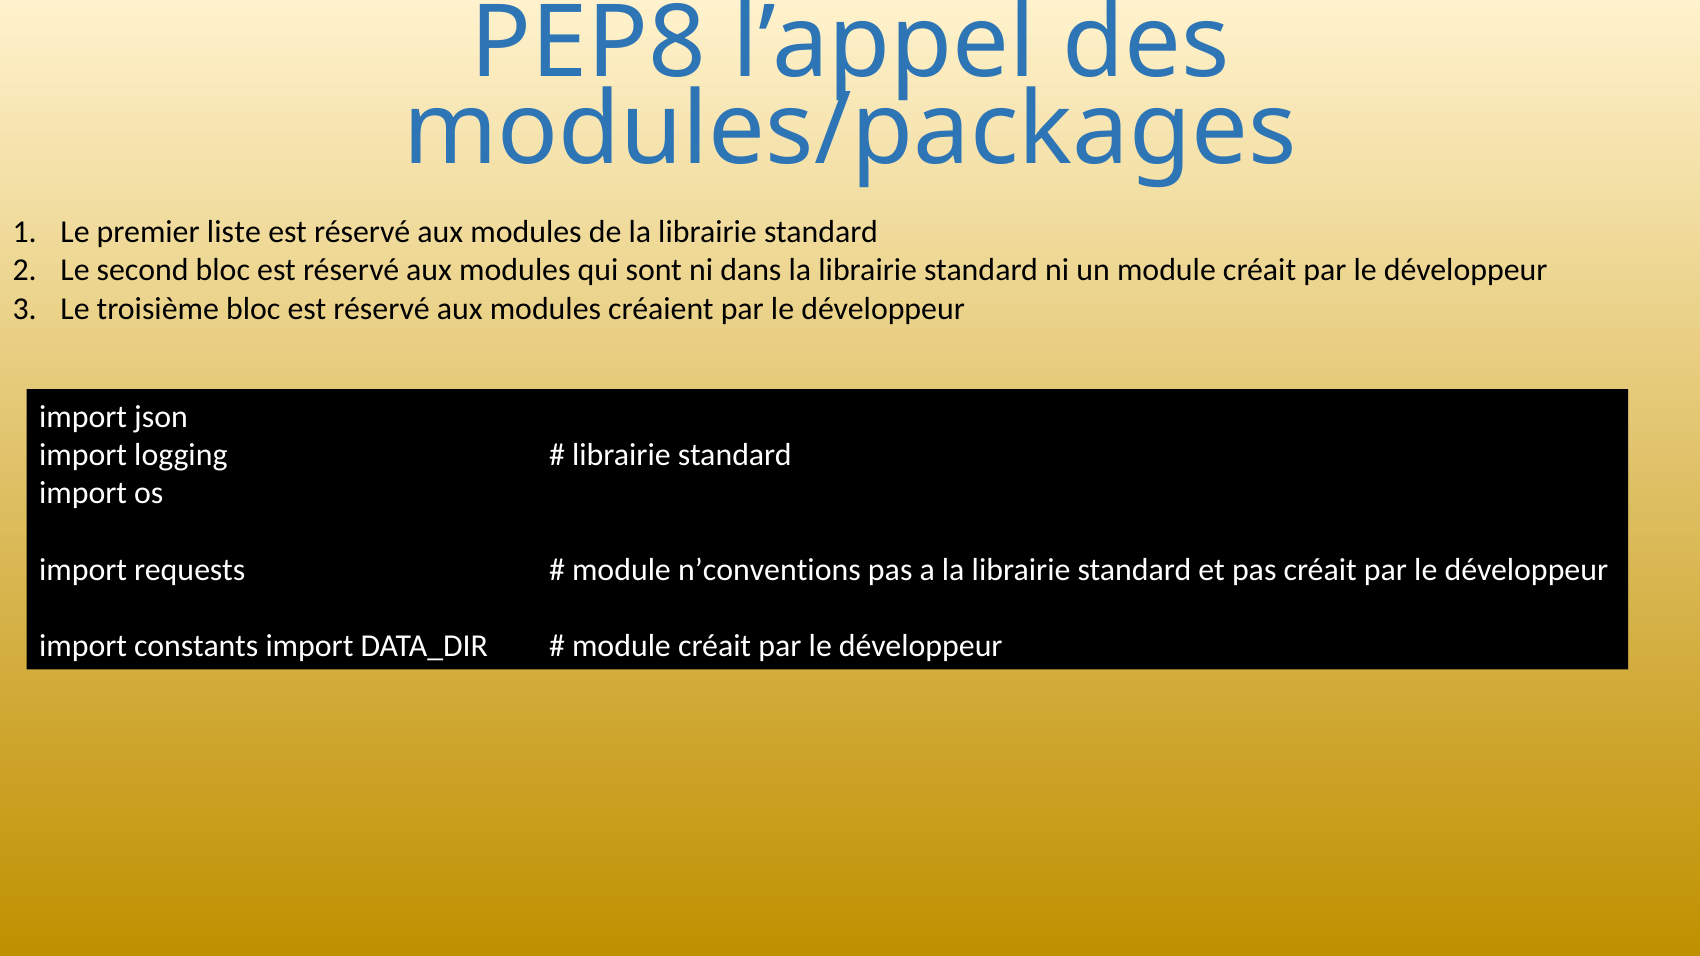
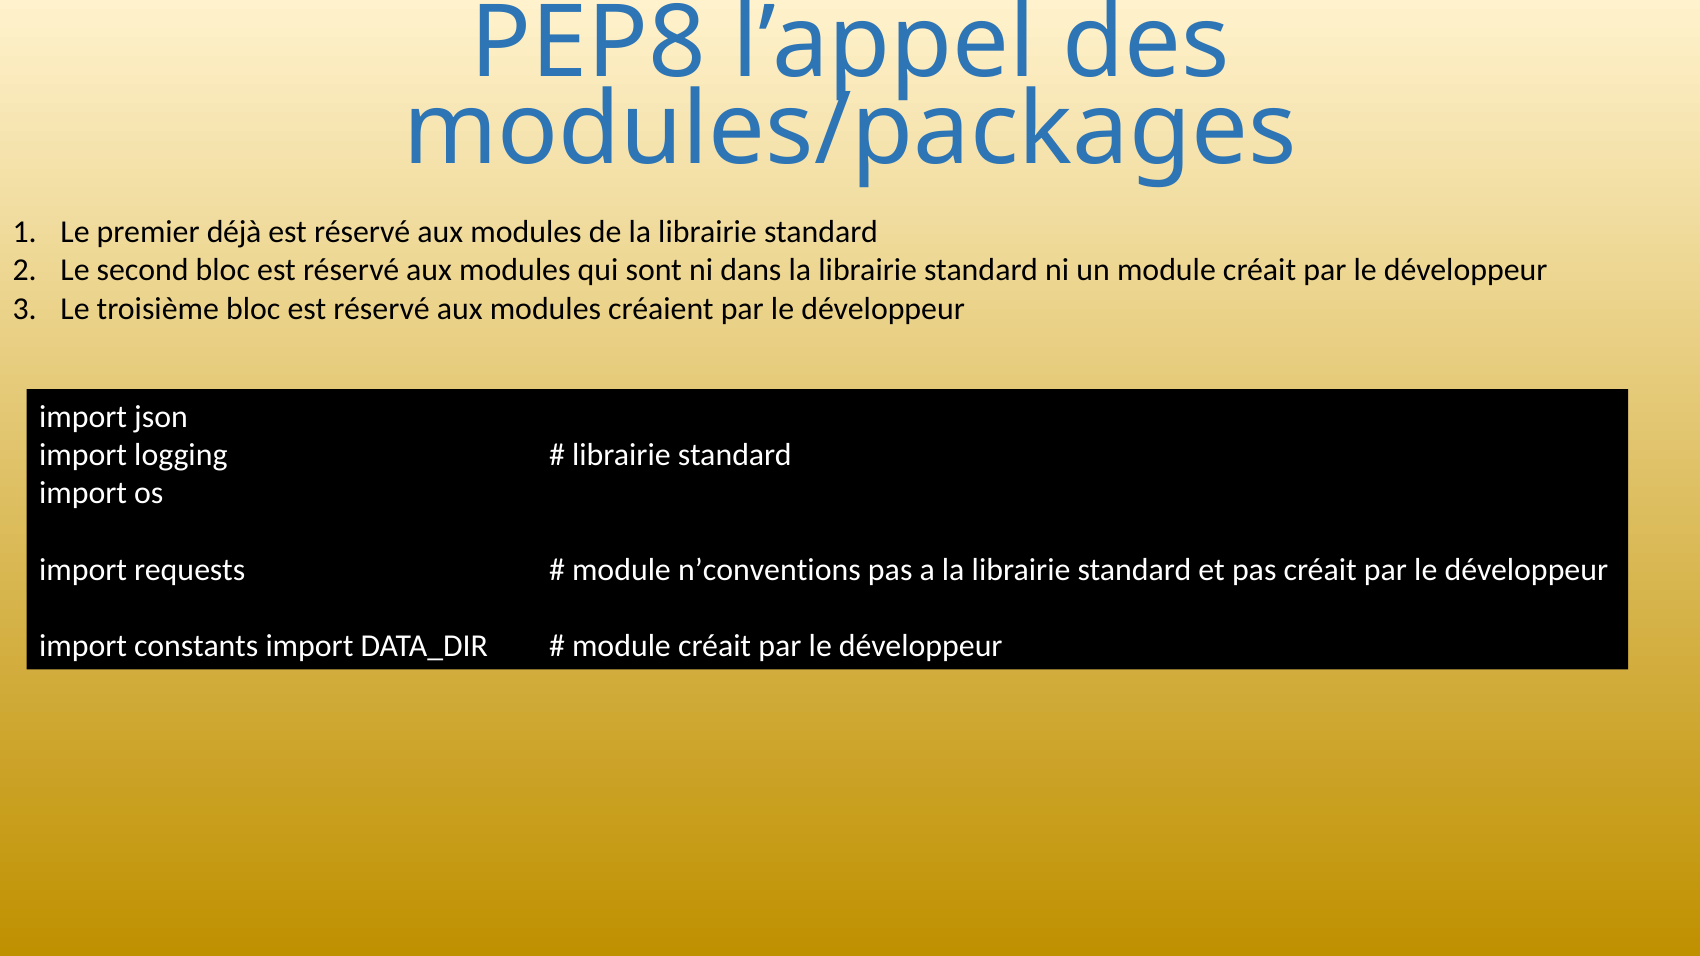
liste: liste -> déjà
